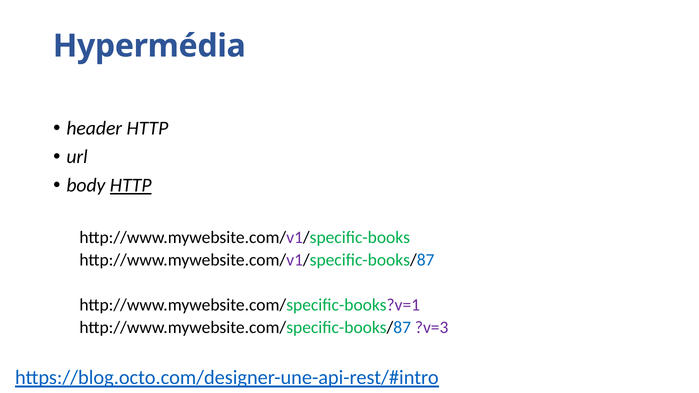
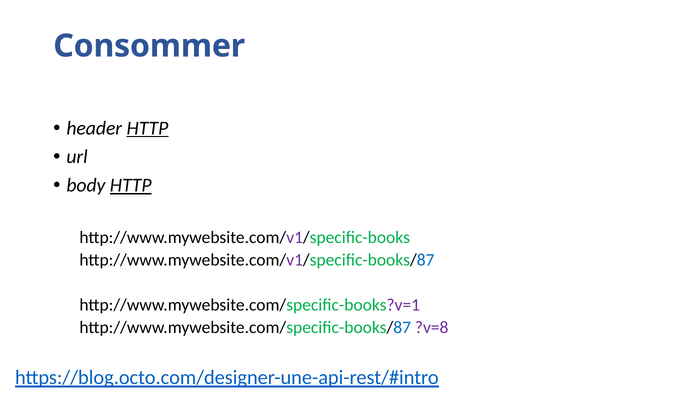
Hypermédia: Hypermédia -> Consommer
HTTP at (147, 128) underline: none -> present
?v=3: ?v=3 -> ?v=8
